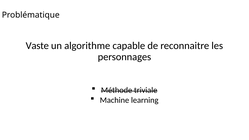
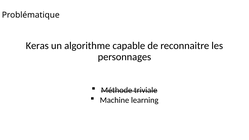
Vaste: Vaste -> Keras
